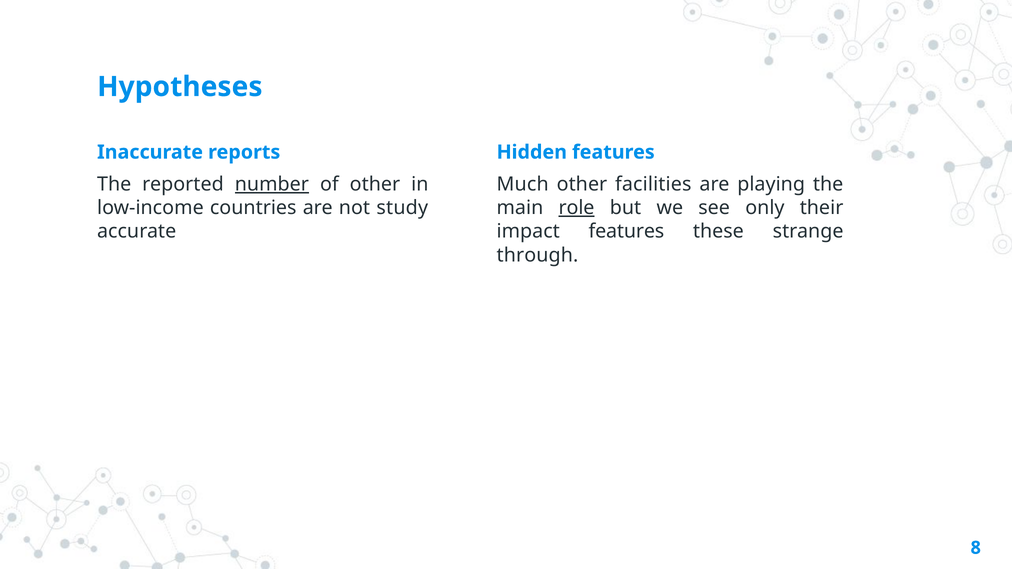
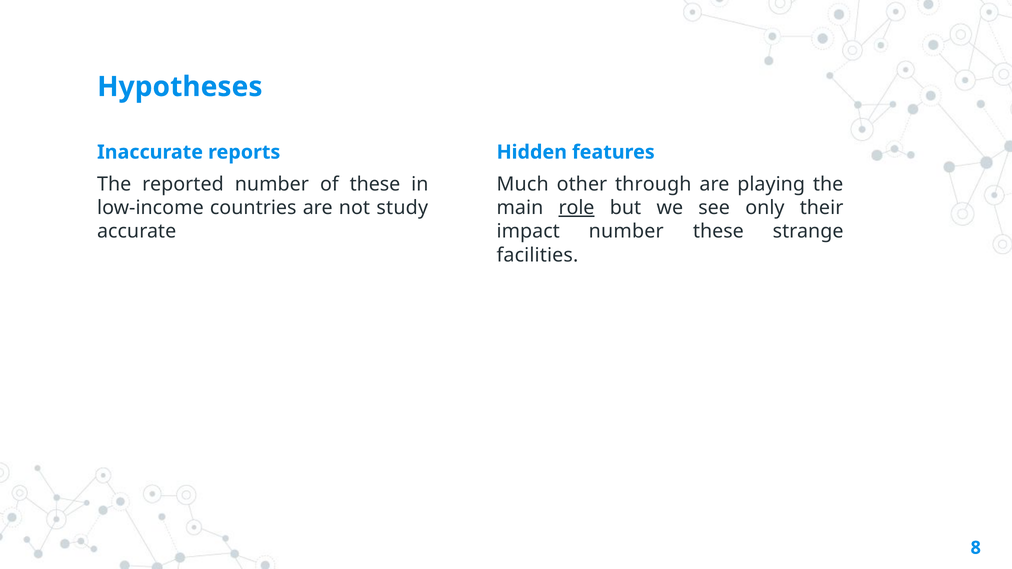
number at (272, 184) underline: present -> none
of other: other -> these
facilities: facilities -> through
impact features: features -> number
through: through -> facilities
